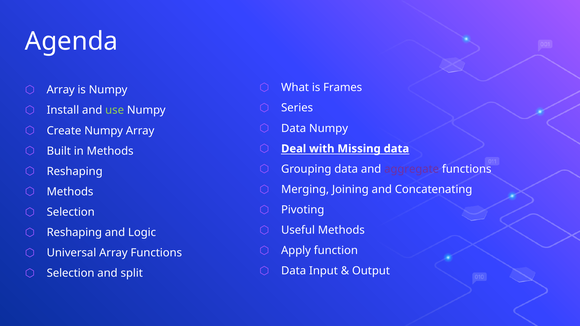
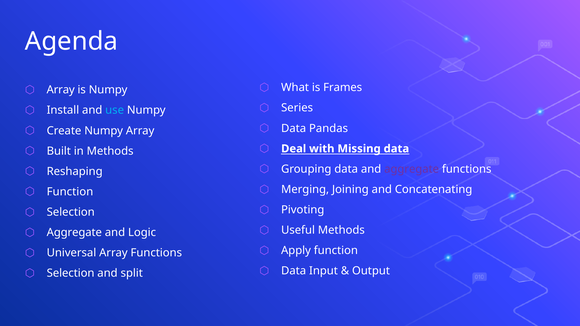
use colour: light green -> light blue
Data Numpy: Numpy -> Pandas
Methods at (70, 192): Methods -> Function
Reshaping at (74, 233): Reshaping -> Aggregate
